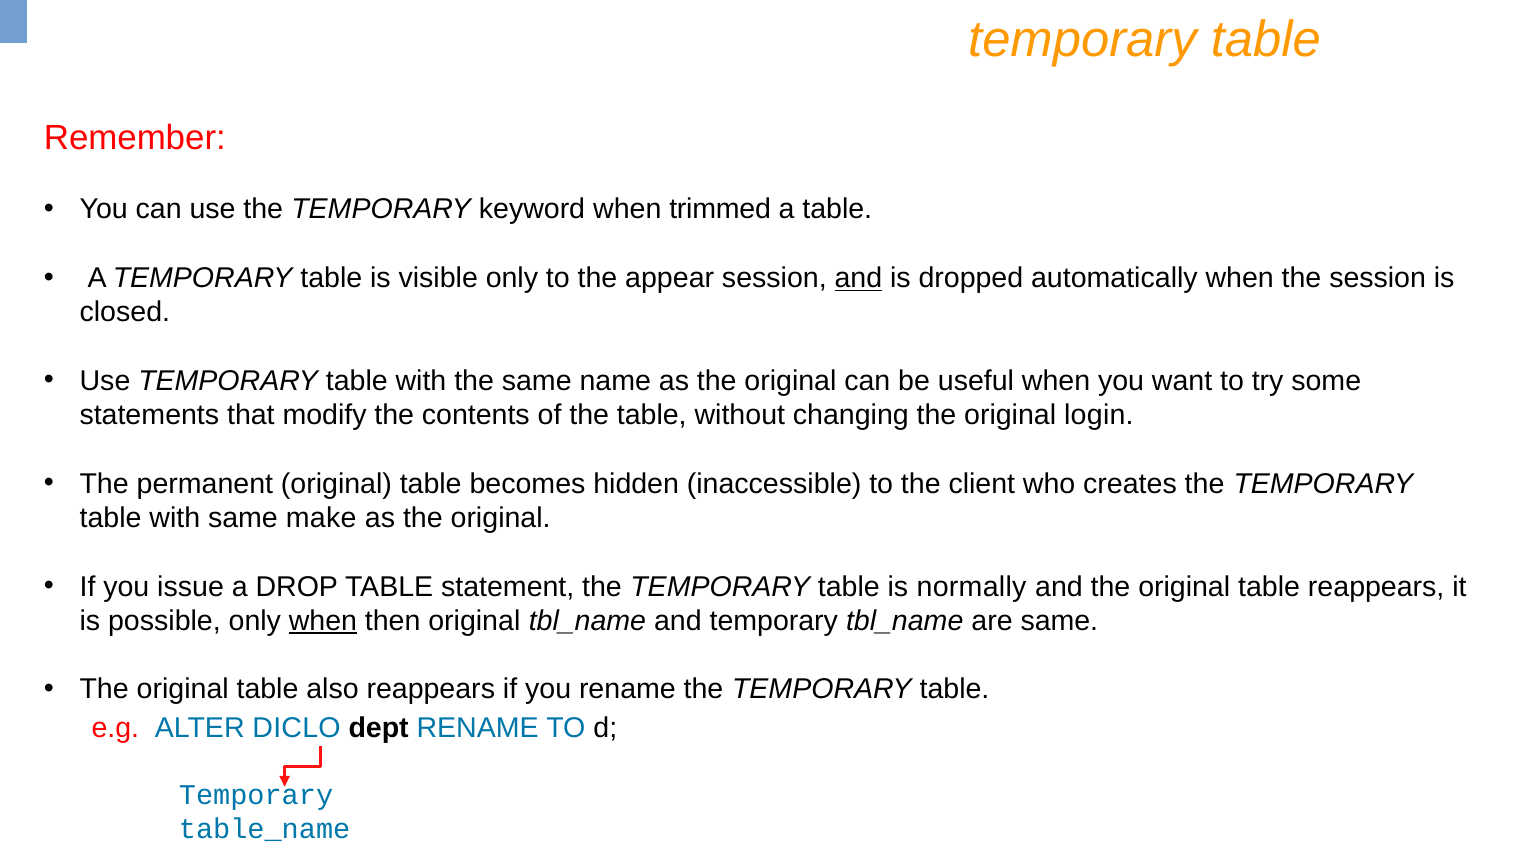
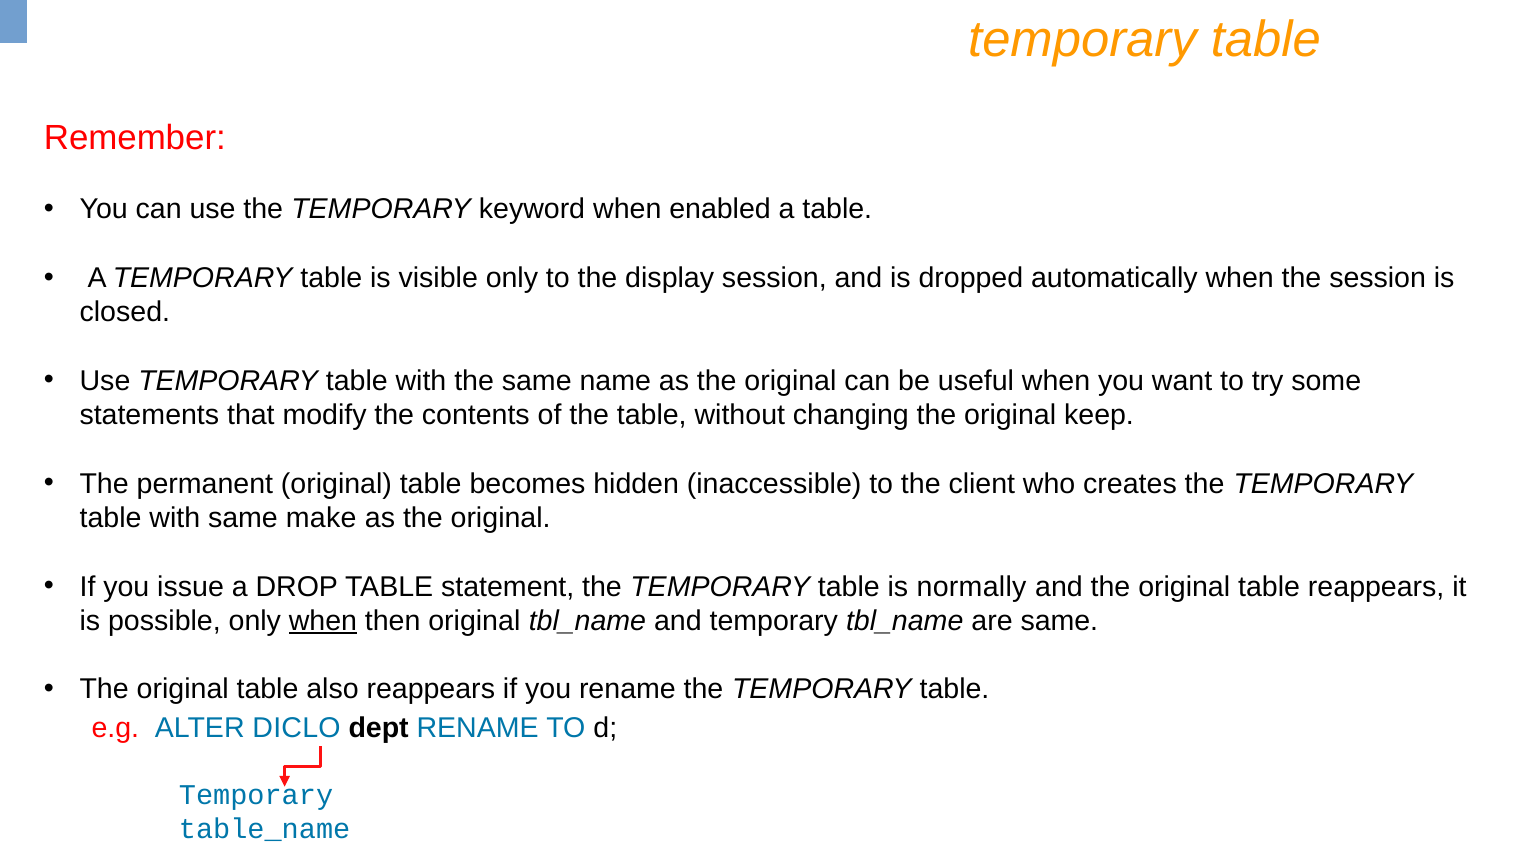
trimmed: trimmed -> enabled
appear: appear -> display
and at (858, 278) underline: present -> none
login: login -> keep
